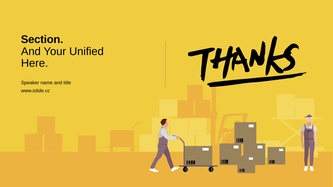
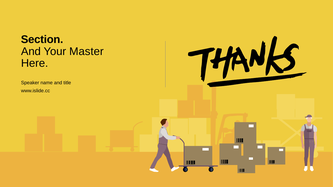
Unified: Unified -> Master
